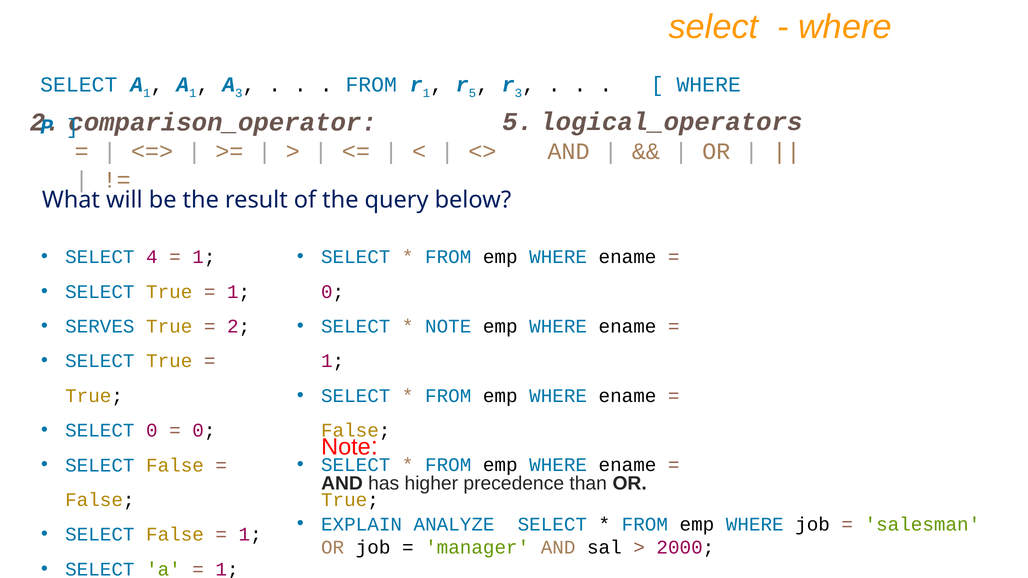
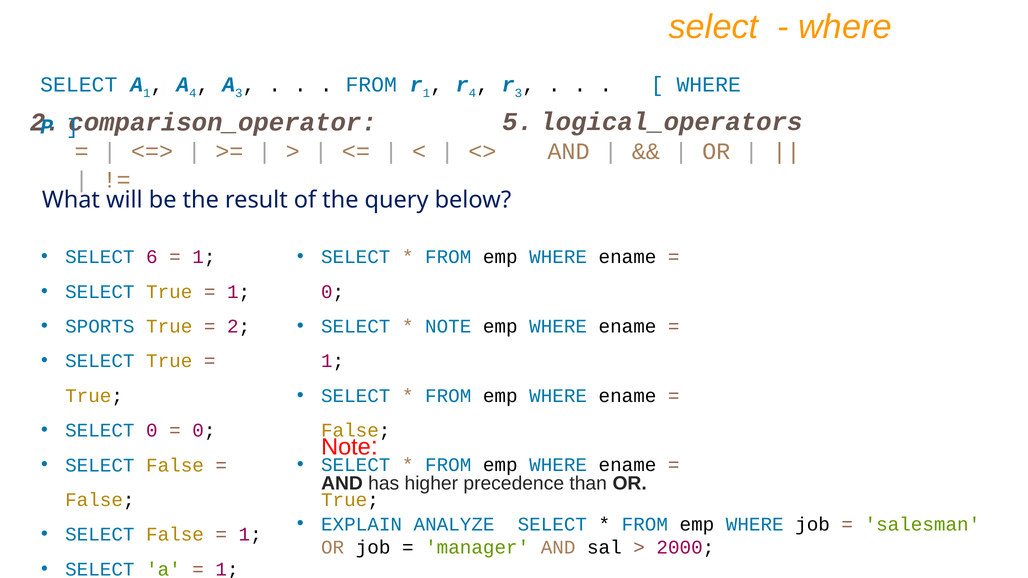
1 at (193, 93): 1 -> 4
5 at (472, 93): 5 -> 4
4: 4 -> 6
SERVES: SERVES -> SPORTS
